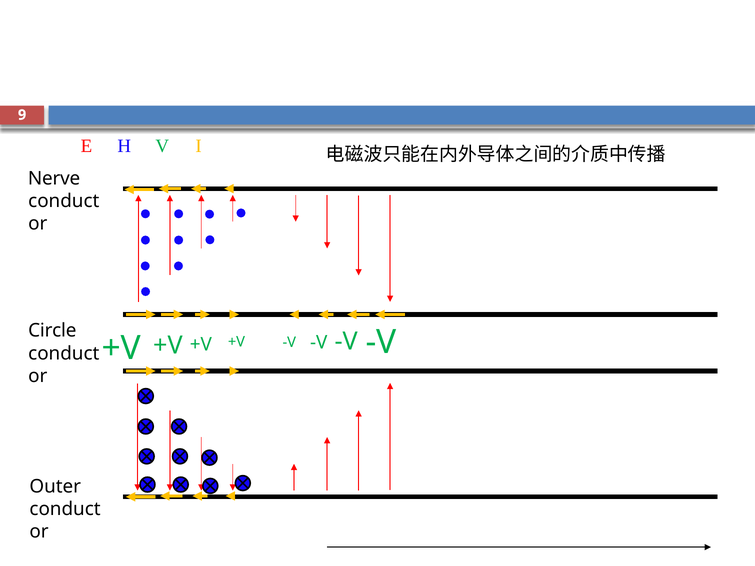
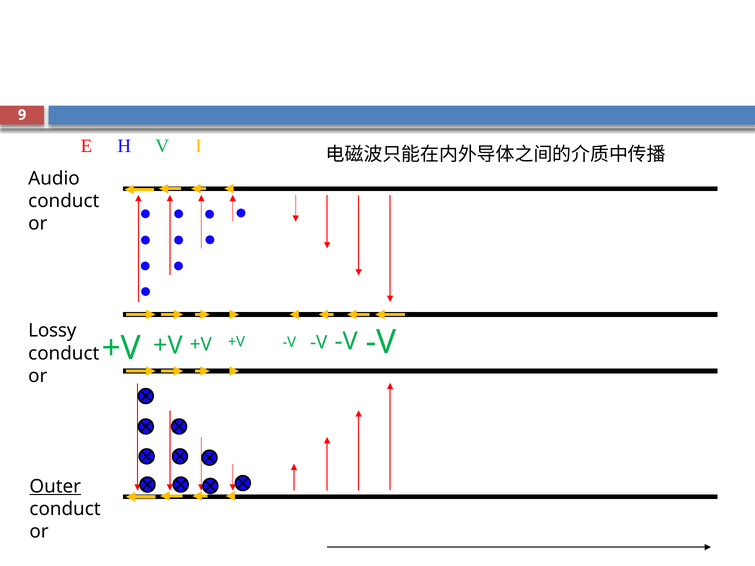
Nerve: Nerve -> Audio
Circle: Circle -> Lossy
Outer underline: none -> present
